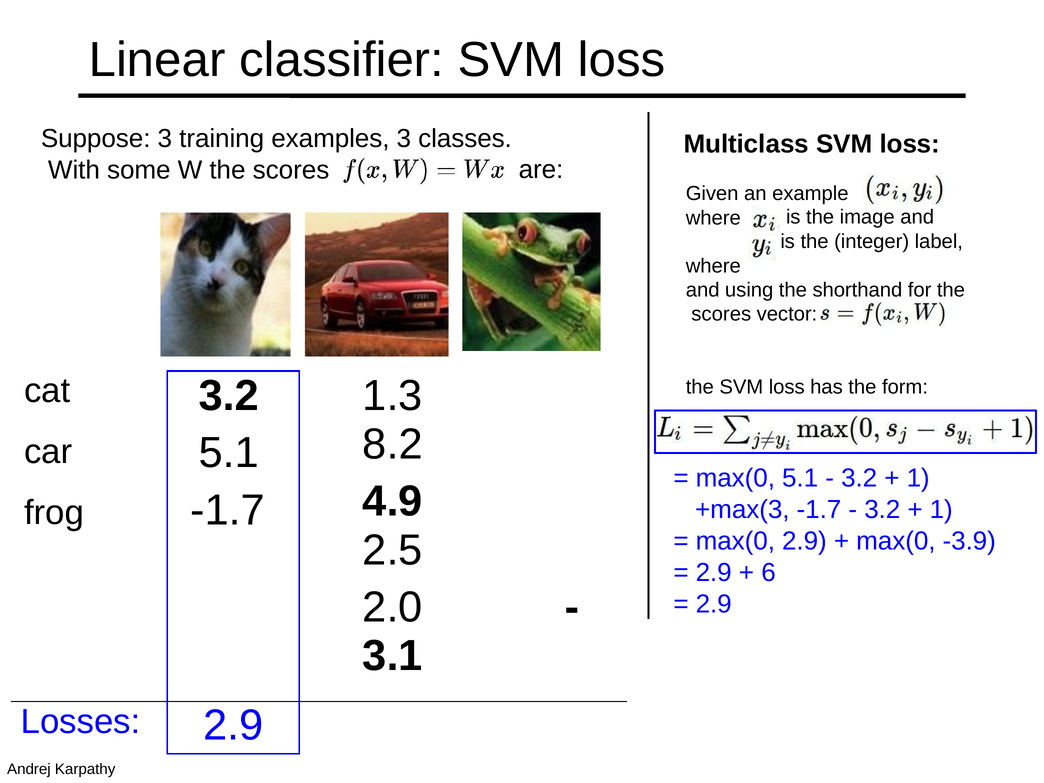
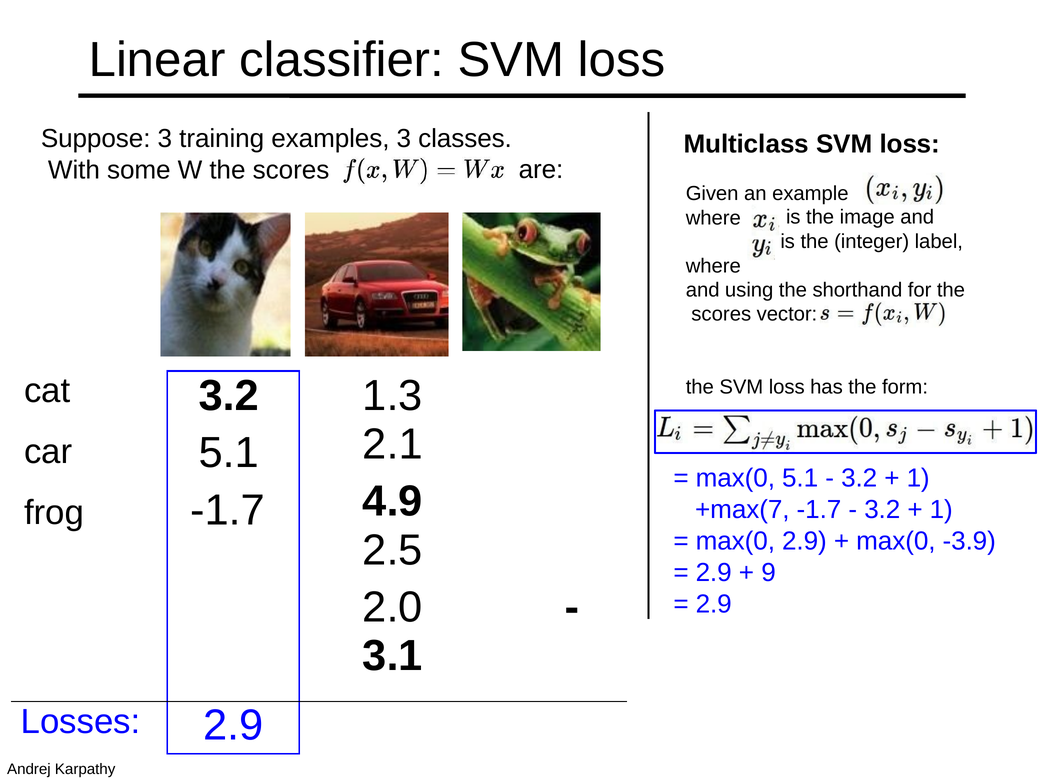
8.2: 8.2 -> 2.1
+max(3: +max(3 -> +max(7
6: 6 -> 9
